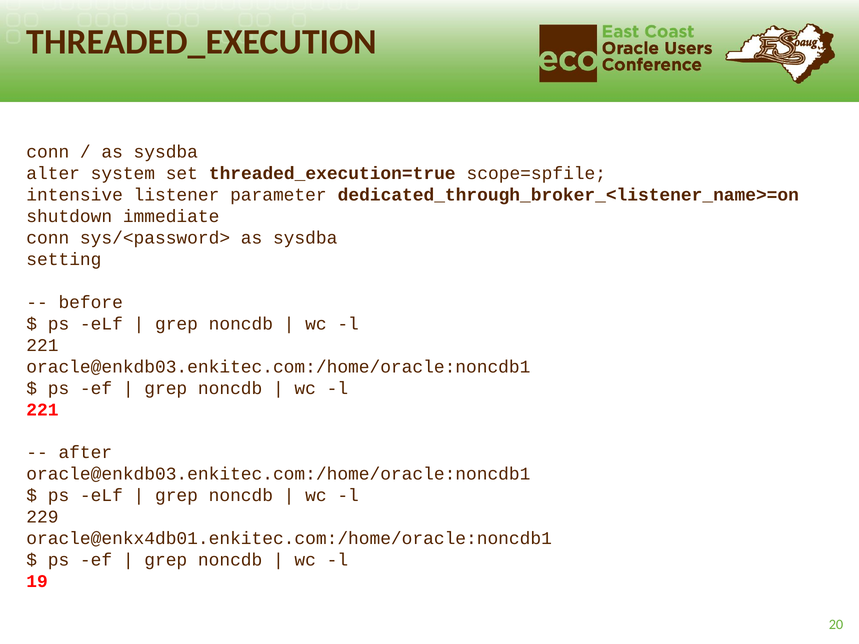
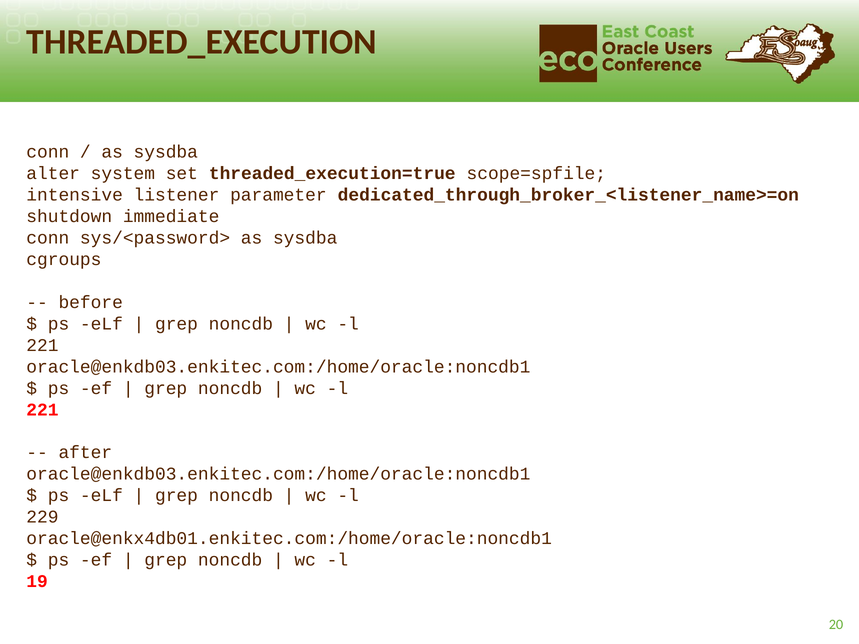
setting: setting -> cgroups
